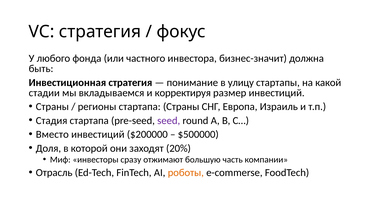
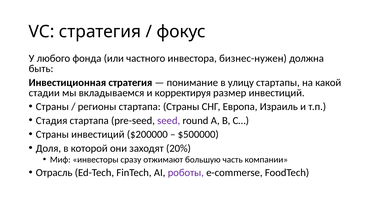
бизнес-значит: бизнес-значит -> бизнес-нужен
Вместо at (52, 134): Вместо -> Страны
роботы colour: orange -> purple
